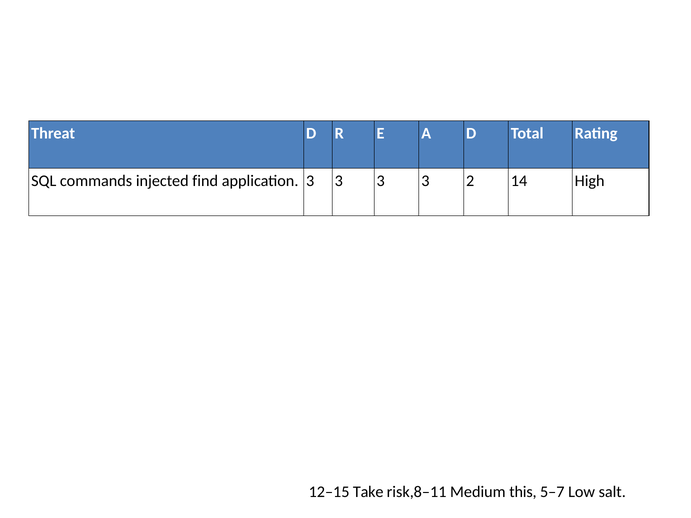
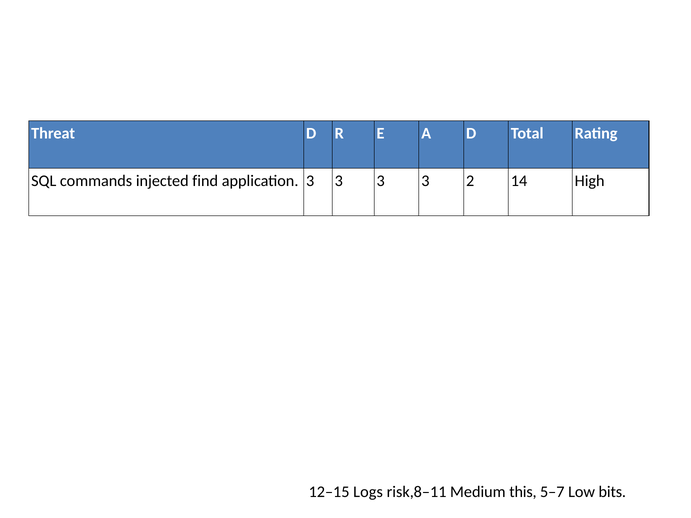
Take: Take -> Logs
salt: salt -> bits
